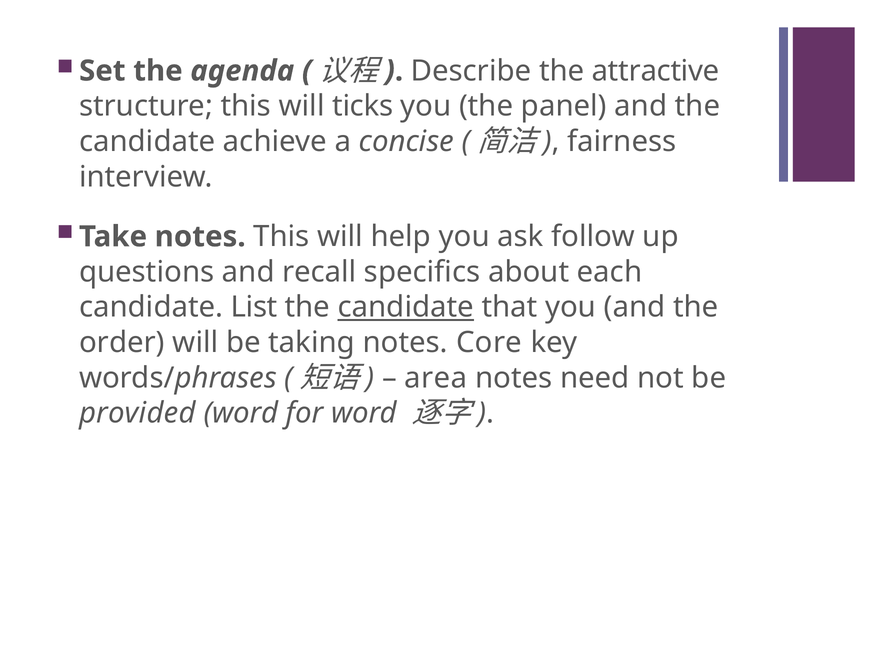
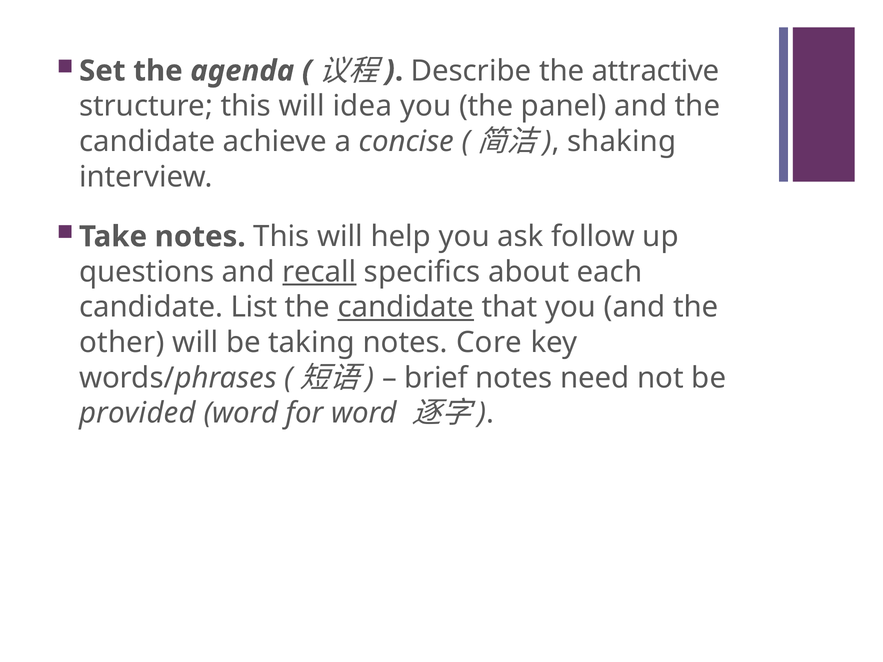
ticks: ticks -> idea
fairness: fairness -> shaking
recall underline: none -> present
order: order -> other
area: area -> brief
